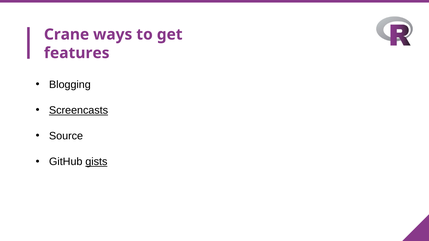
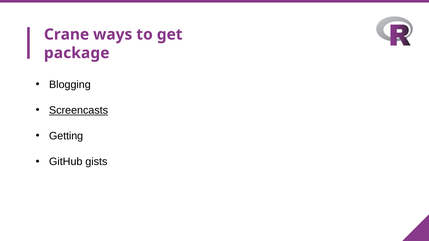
features: features -> package
Source: Source -> Getting
gists underline: present -> none
